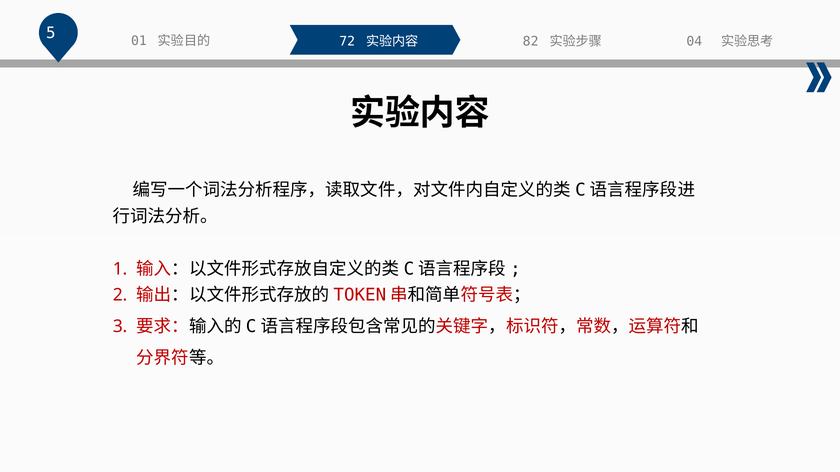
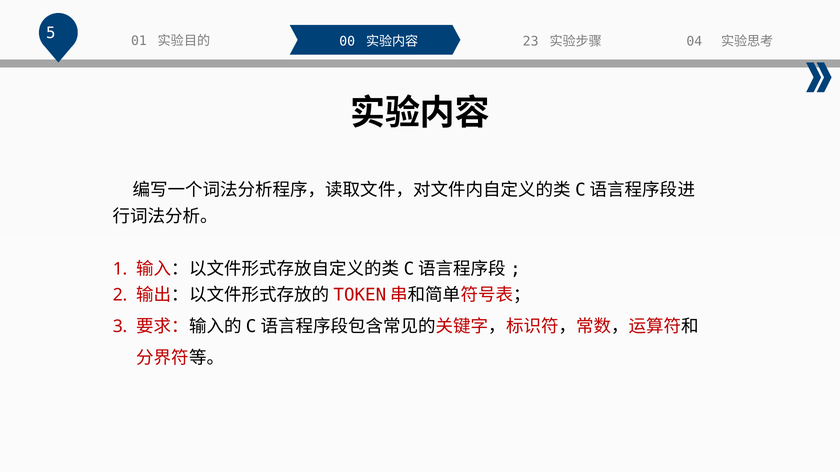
72: 72 -> 00
82: 82 -> 23
